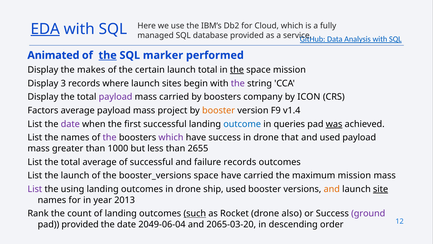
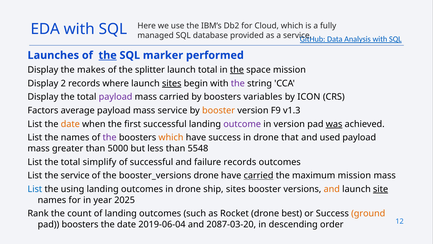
EDA underline: present -> none
Animated: Animated -> Launches
certain: certain -> splitter
3: 3 -> 2
sites at (172, 83) underline: none -> present
company: company -> variables
mass project: project -> service
v1.4: v1.4 -> v1.3
date at (70, 124) colour: purple -> orange
outcome colour: blue -> purple
in queries: queries -> version
which at (171, 137) colour: purple -> orange
1000: 1000 -> 5000
2655: 2655 -> 5548
total average: average -> simplify
the launch: launch -> service
booster_versions space: space -> drone
carried at (259, 175) underline: none -> present
List at (35, 189) colour: purple -> blue
ship used: used -> sites
2013: 2013 -> 2025
such underline: present -> none
also: also -> best
ground colour: purple -> orange
pad provided: provided -> boosters
2049-06-04: 2049-06-04 -> 2019-06-04
2065-03-20: 2065-03-20 -> 2087-03-20
